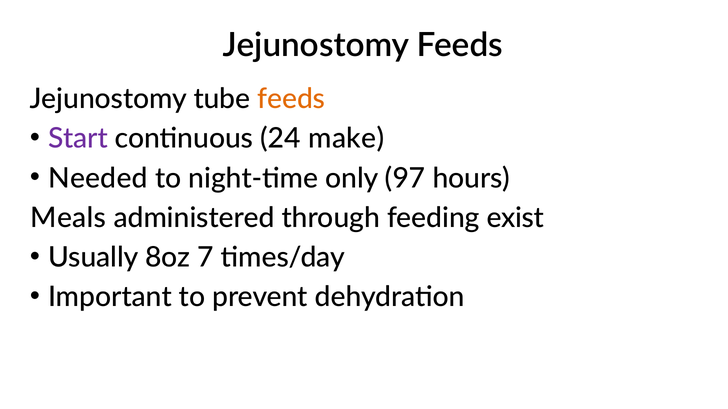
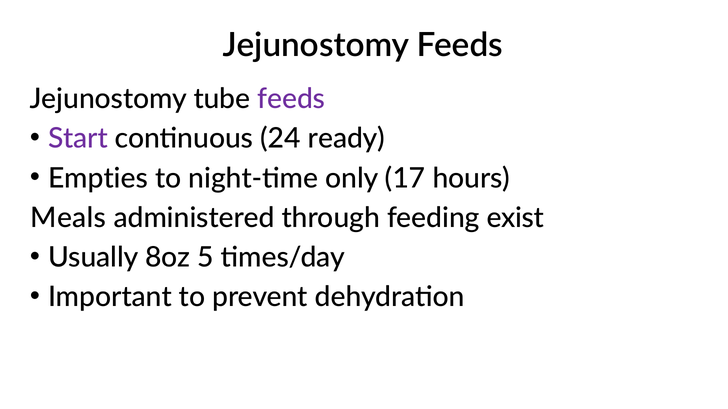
feeds at (291, 99) colour: orange -> purple
make: make -> ready
Needed: Needed -> Empties
97: 97 -> 17
7: 7 -> 5
